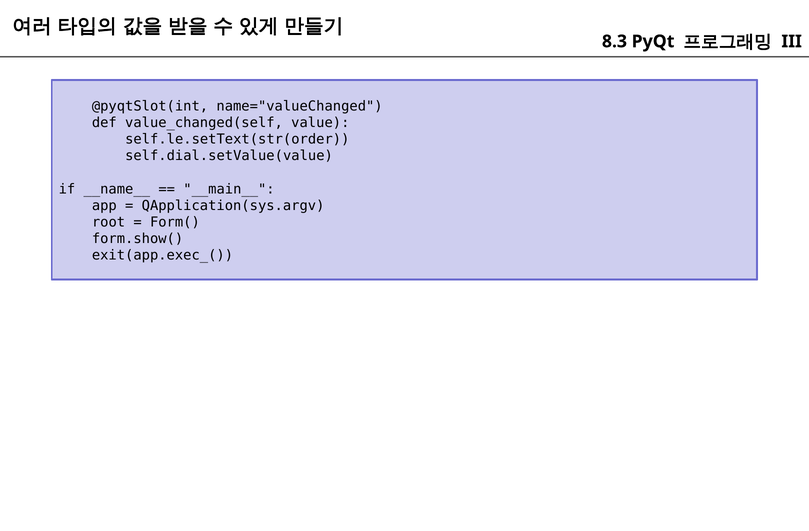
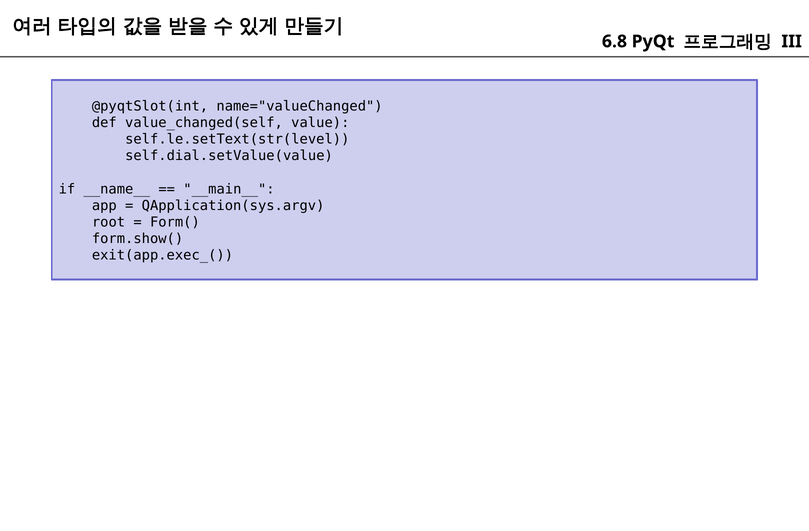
8.3: 8.3 -> 6.8
self.le.setText(str(order: self.le.setText(str(order -> self.le.setText(str(level
